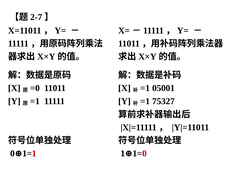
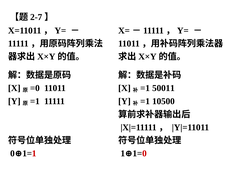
05001: 05001 -> 50011
75327: 75327 -> 10500
